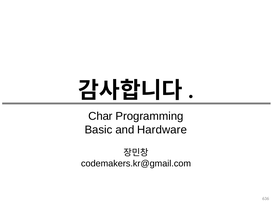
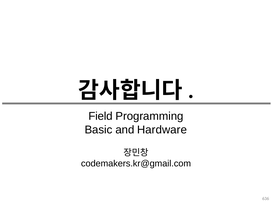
Char: Char -> Field
